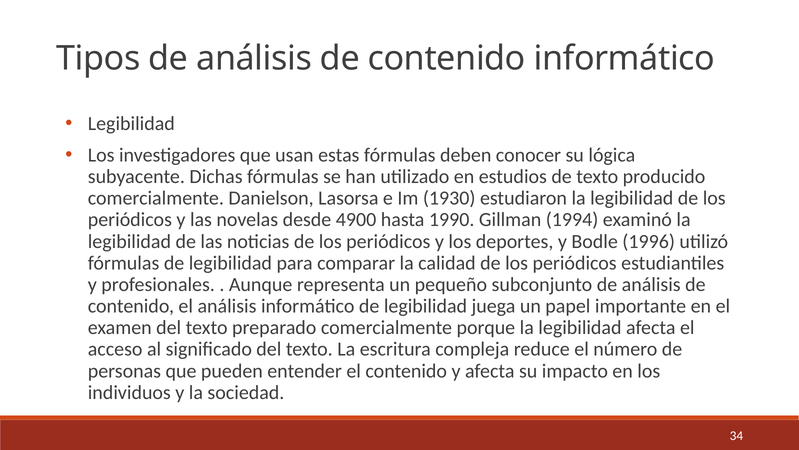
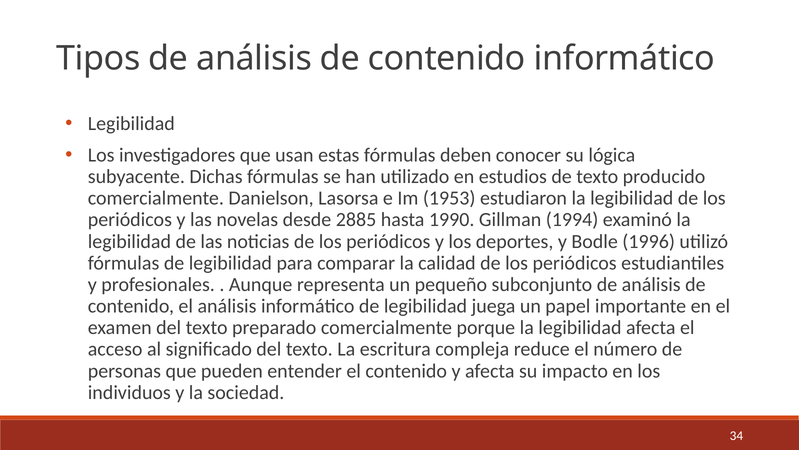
1930: 1930 -> 1953
4900: 4900 -> 2885
